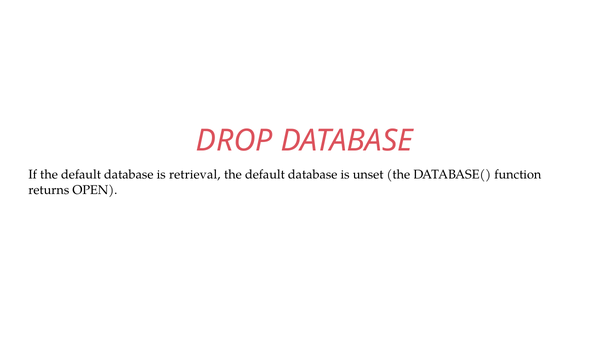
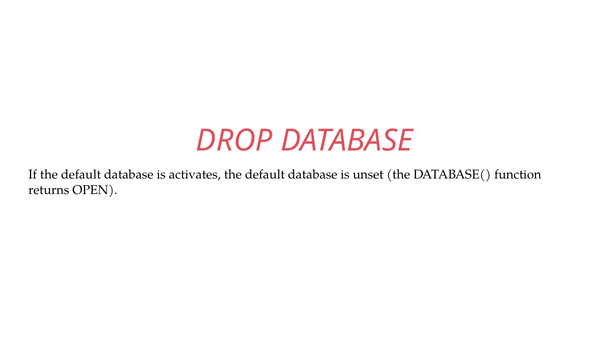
retrieval: retrieval -> activates
